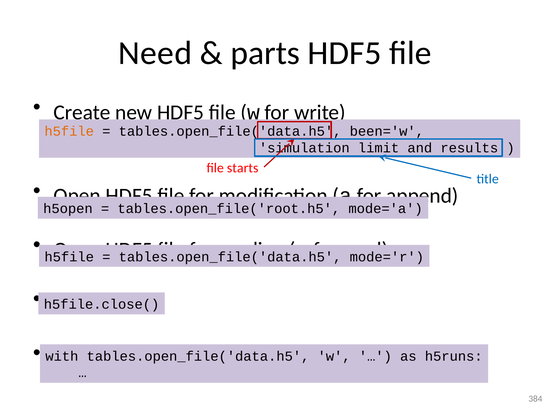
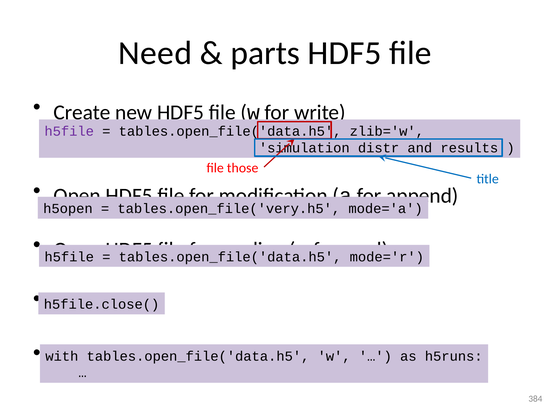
h5file at (69, 132) colour: orange -> purple
been='w: been='w -> zlib='w
limit: limit -> distr
starts: starts -> those
tables.open_file('root.h5: tables.open_file('root.h5 -> tables.open_file('very.h5
